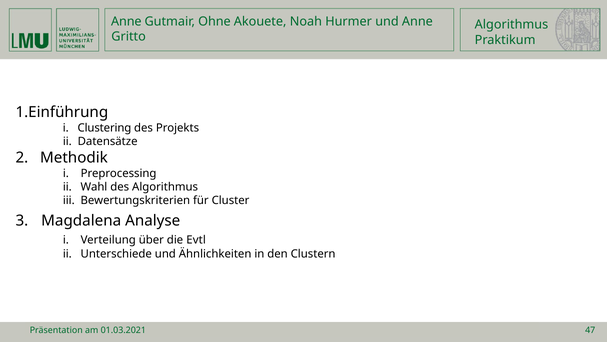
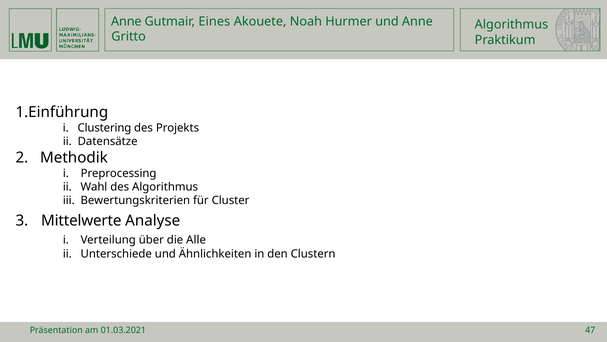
Ohne: Ohne -> Eines
Magdalena: Magdalena -> Mittelwerte
Evtl: Evtl -> Alle
